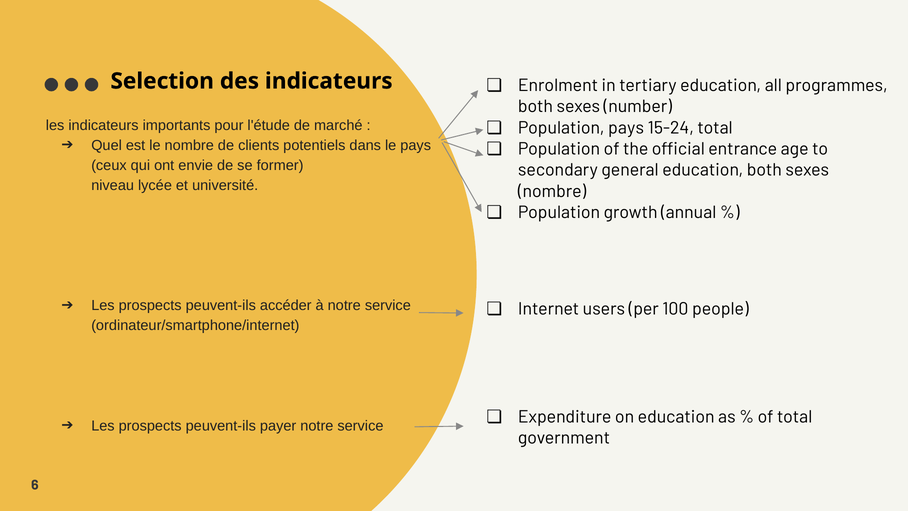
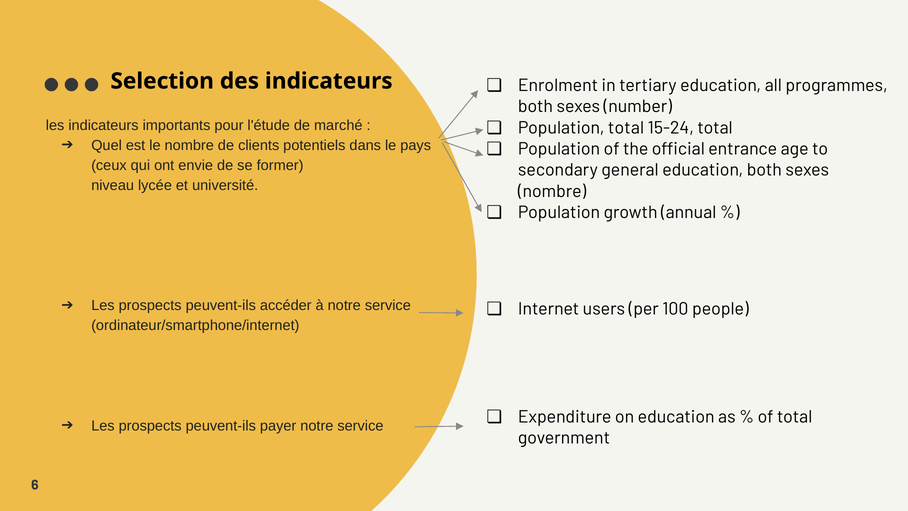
Population pays: pays -> total
